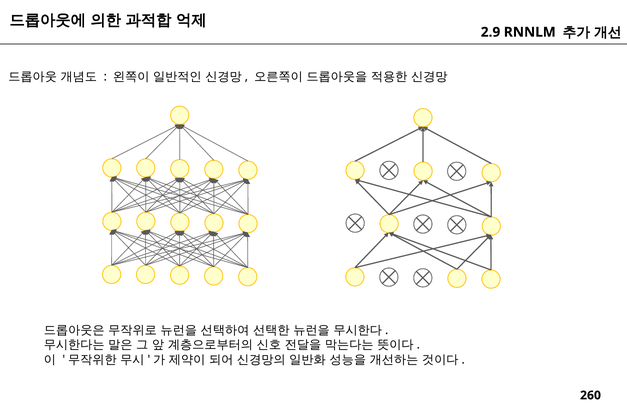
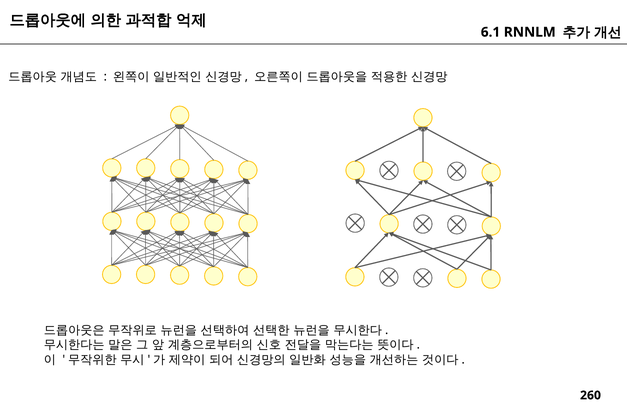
2.9: 2.9 -> 6.1
